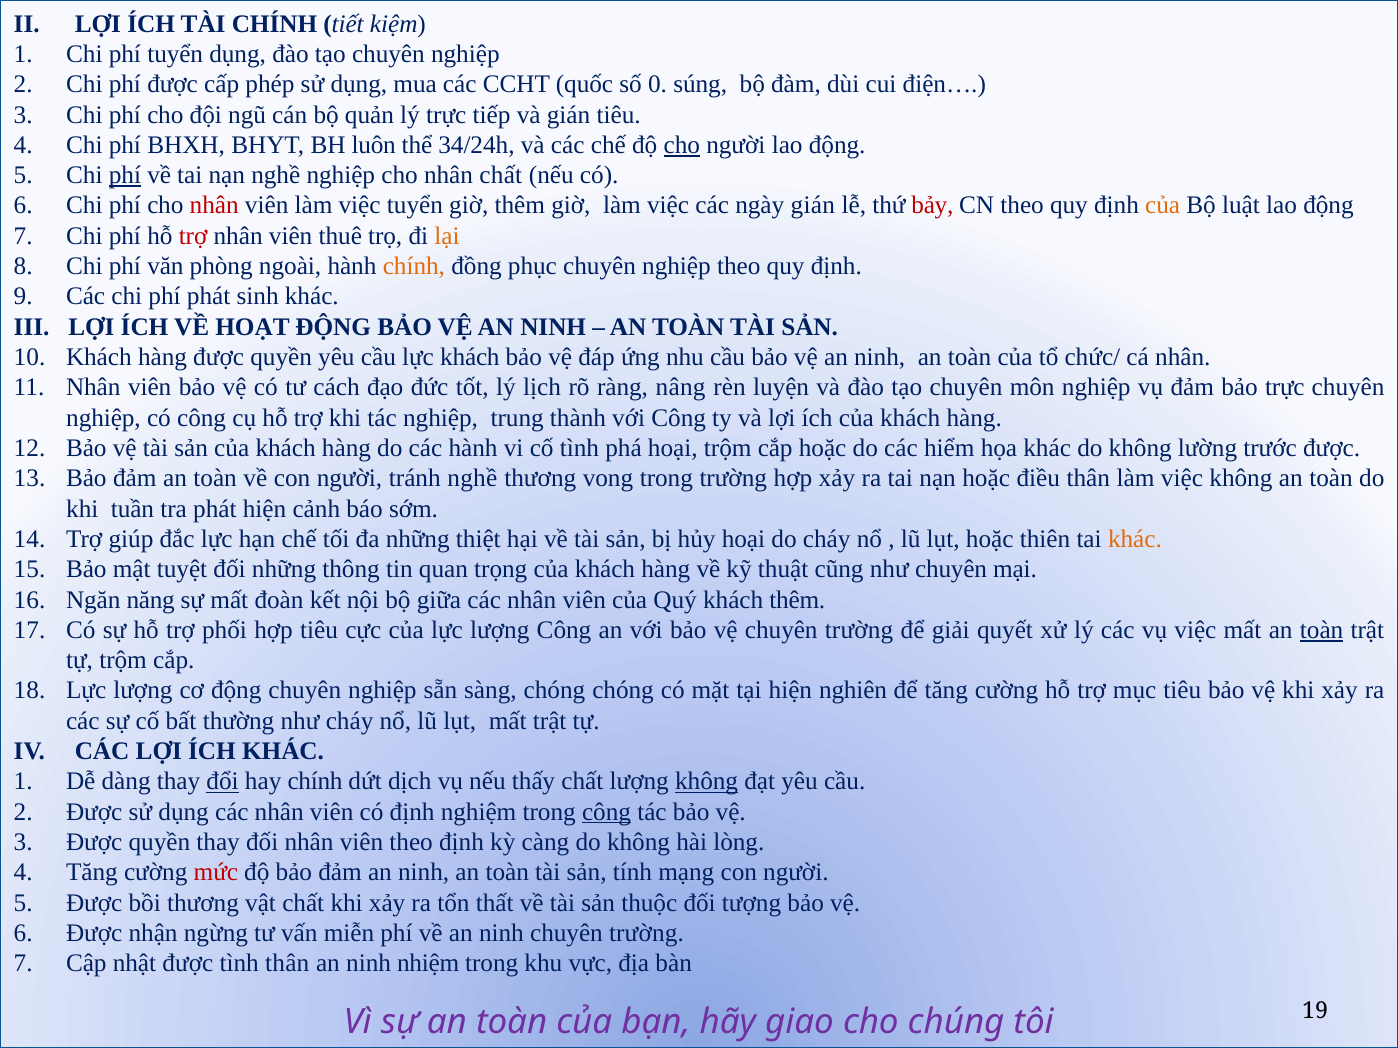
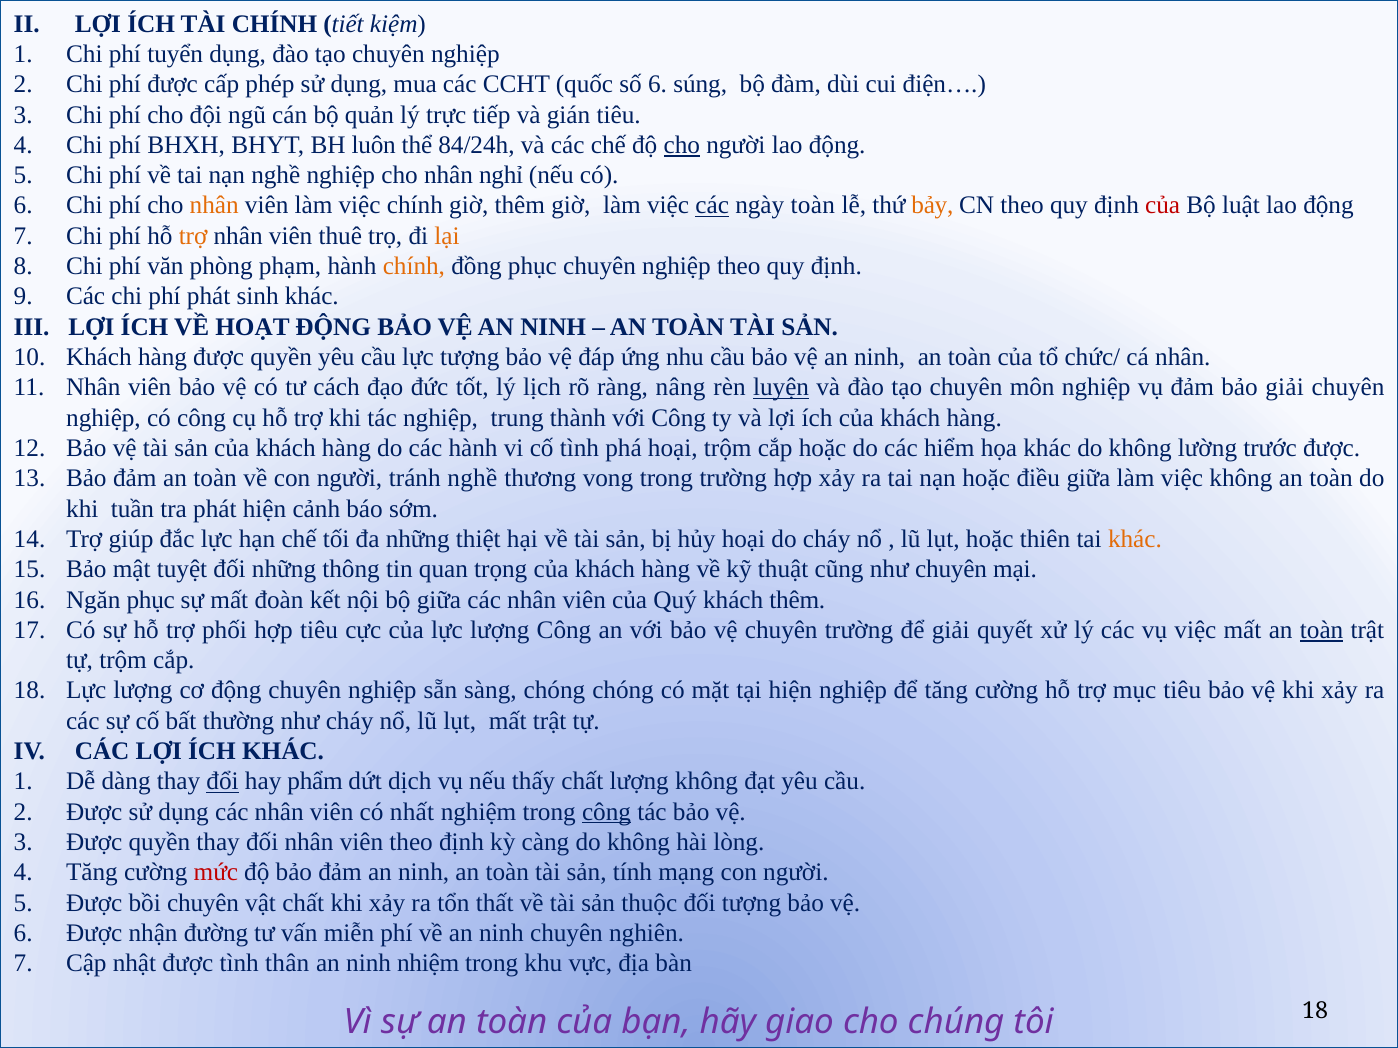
số 0: 0 -> 6
34/24h: 34/24h -> 84/24h
phí at (125, 175) underline: present -> none
nhân chất: chất -> nghỉ
nhân at (214, 206) colour: red -> orange
việc tuyển: tuyển -> chính
các at (712, 206) underline: none -> present
ngày gián: gián -> toàn
bảy colour: red -> orange
của at (1163, 206) colour: orange -> red
trợ at (193, 236) colour: red -> orange
ngoài: ngoài -> phạm
lực khách: khách -> tượng
luyện underline: none -> present
bảo trực: trực -> giải
điều thân: thân -> giữa
Ngăn năng: năng -> phục
hiện nghiên: nghiên -> nghiệp
hay chính: chính -> phẩm
không at (707, 782) underline: present -> none
có định: định -> nhất
bồi thương: thương -> chuyên
ngừng: ngừng -> đường
ninh chuyên trường: trường -> nghiên
tôi 19: 19 -> 18
